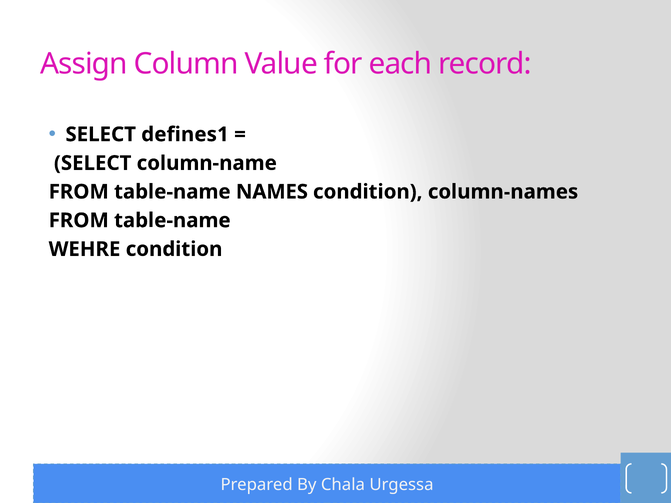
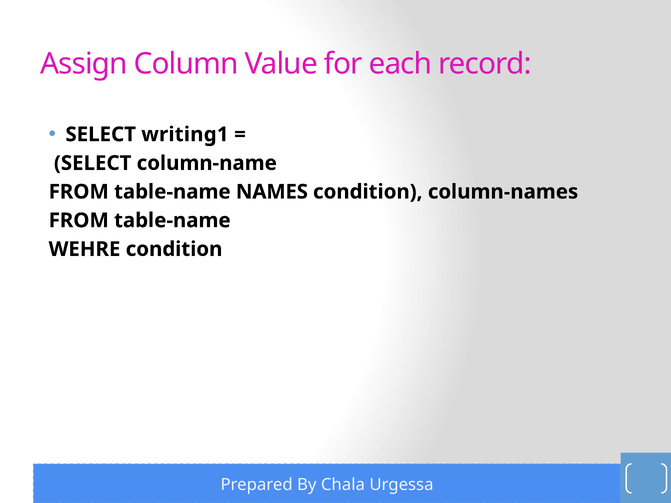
defines1: defines1 -> writing1
